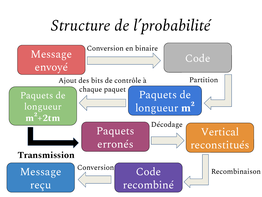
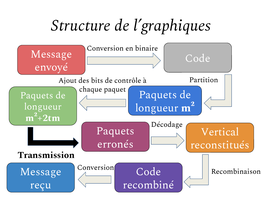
l’probabilité: l’probabilité -> l’graphiques
